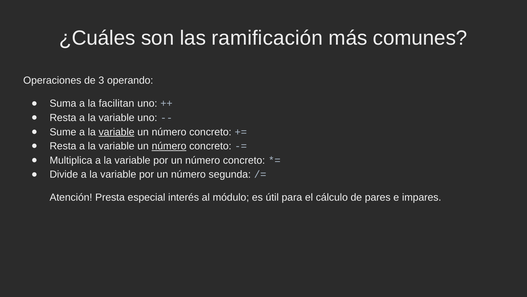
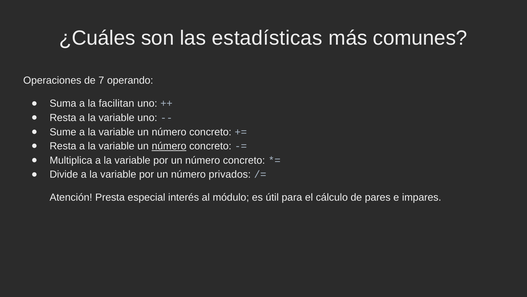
ramificación: ramificación -> estadísticas
3: 3 -> 7
variable at (117, 132) underline: present -> none
segunda: segunda -> privados
